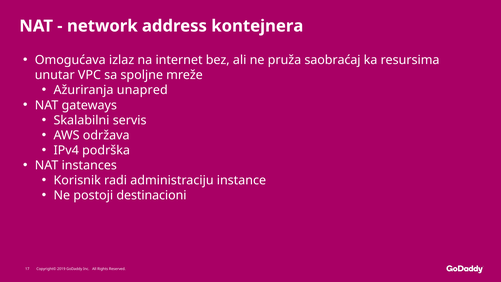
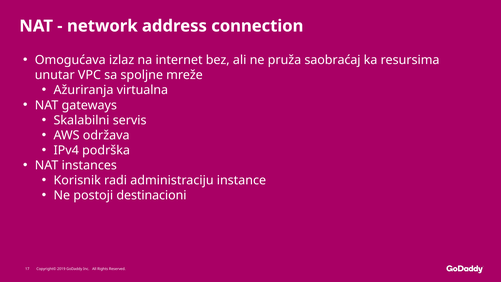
kontejnera: kontejnera -> connection
unapred: unapred -> virtualna
